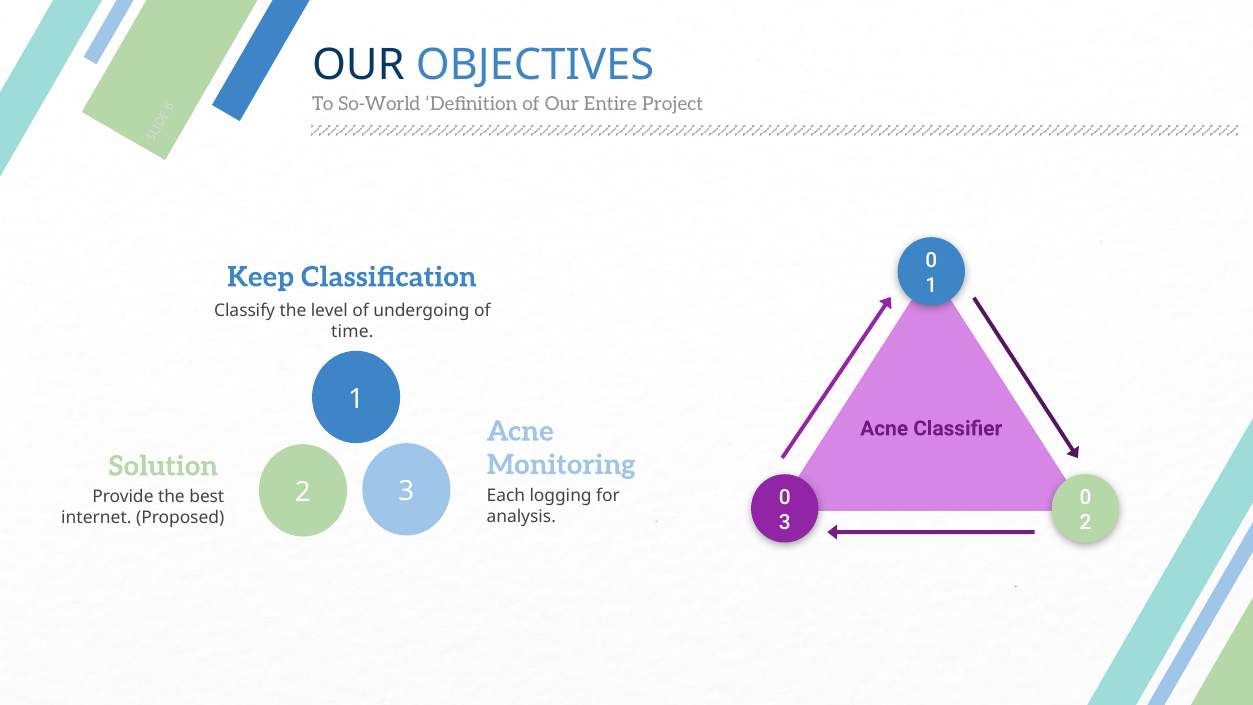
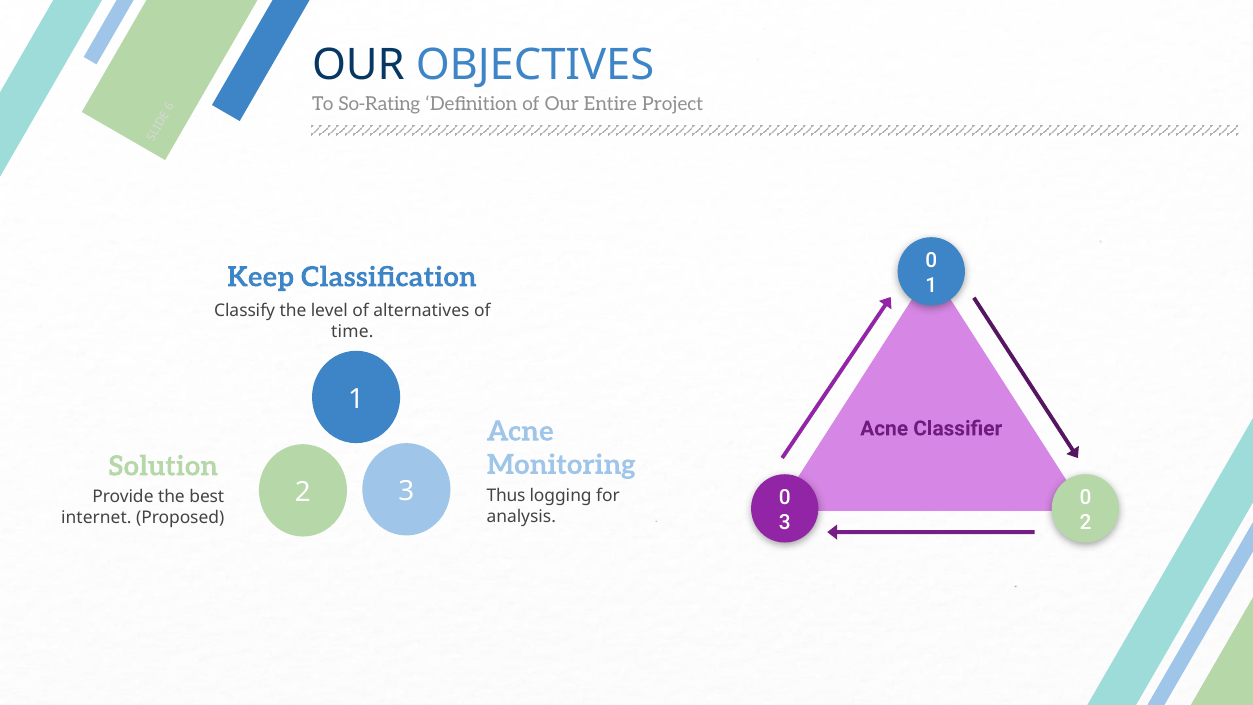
So-World: So-World -> So-Rating
undergoing: undergoing -> alternatives
Each: Each -> Thus
